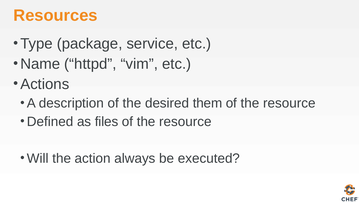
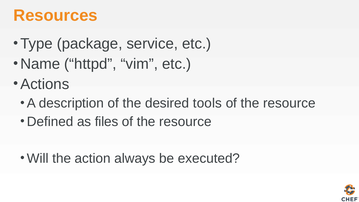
them: them -> tools
